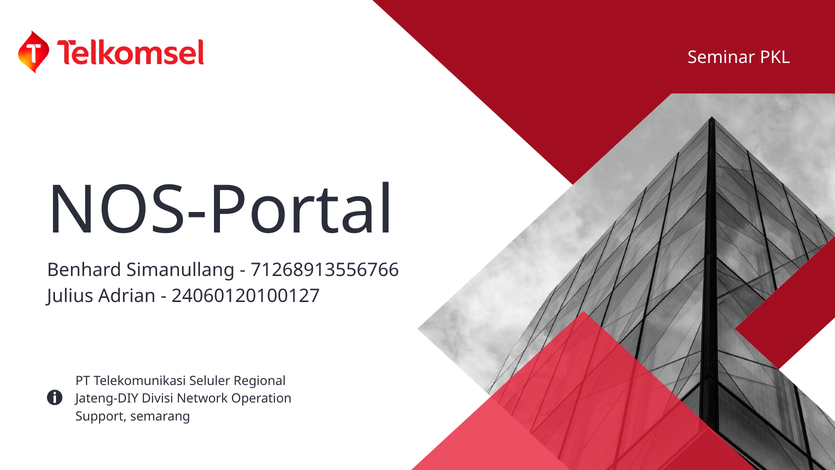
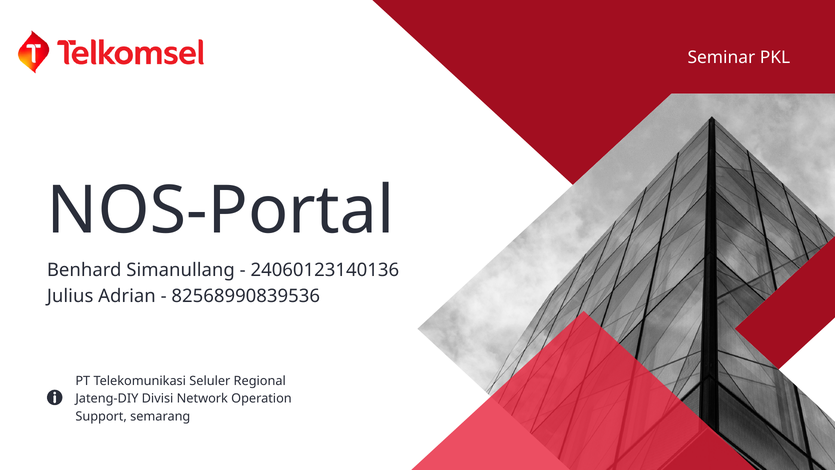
71268913556766: 71268913556766 -> 24060123140136
24060120100127: 24060120100127 -> 82568990839536
